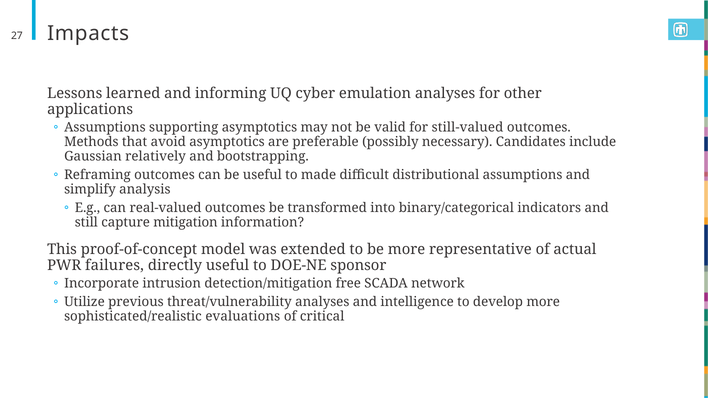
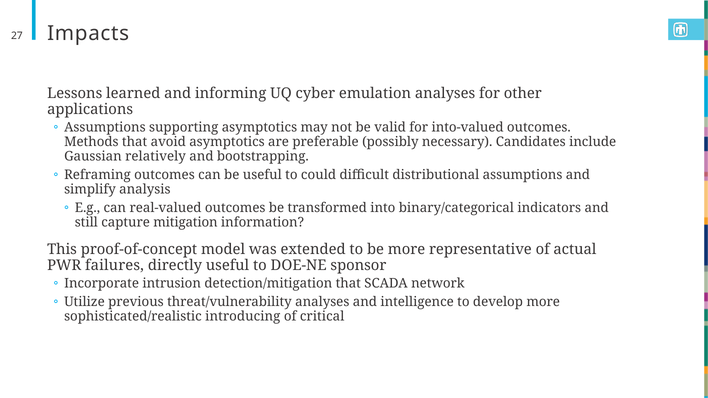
still-valued: still-valued -> into-valued
made: made -> could
detection/mitigation free: free -> that
evaluations: evaluations -> introducing
